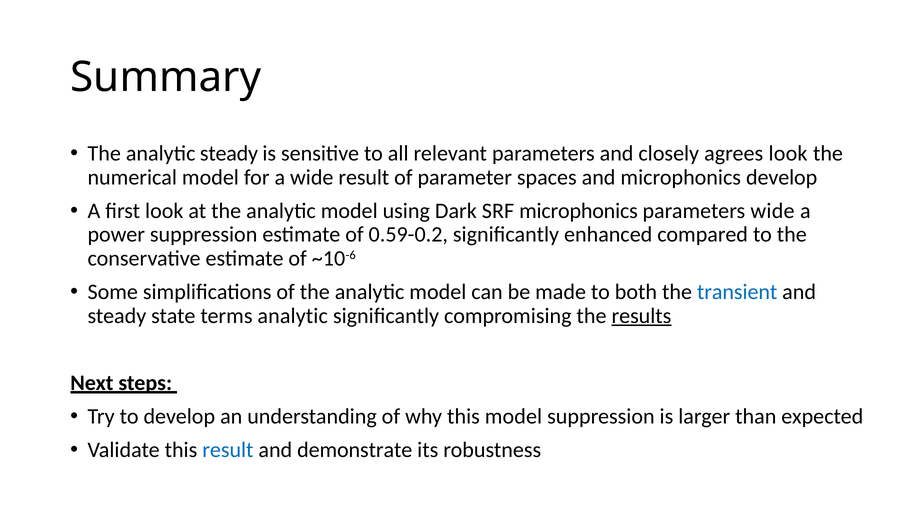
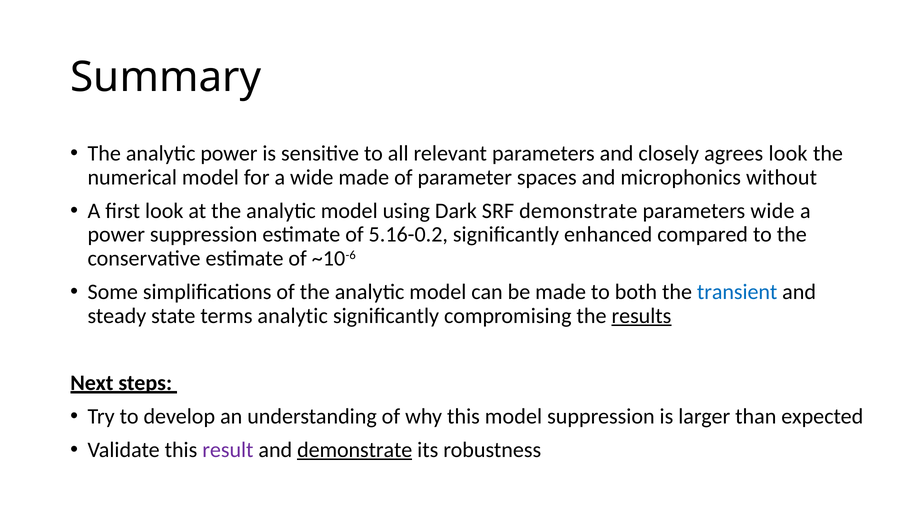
analytic steady: steady -> power
wide result: result -> made
microphonics develop: develop -> without
SRF microphonics: microphonics -> demonstrate
0.59-0.2: 0.59-0.2 -> 5.16-0.2
result at (228, 449) colour: blue -> purple
demonstrate at (355, 449) underline: none -> present
